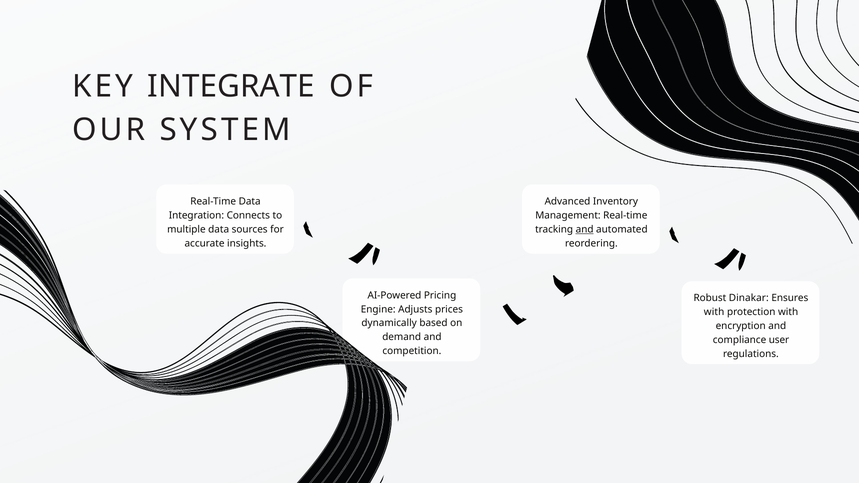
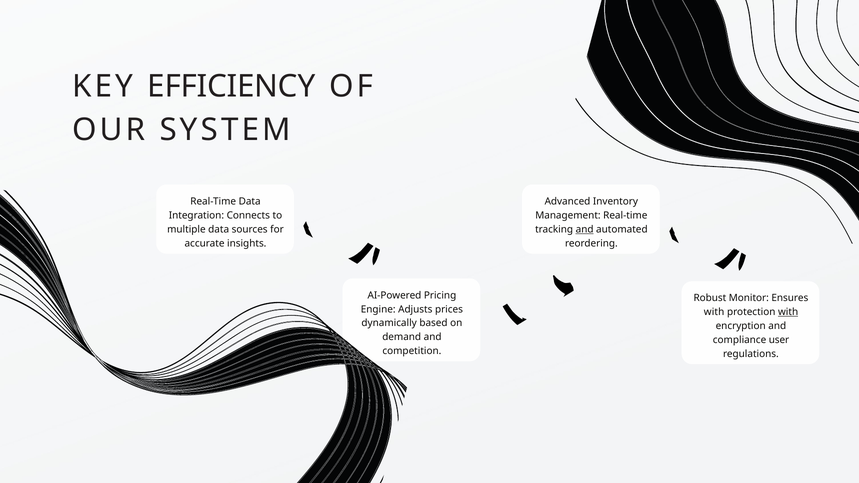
INTEGRATE: INTEGRATE -> EFFICIENCY
Dinakar: Dinakar -> Monitor
with at (788, 312) underline: none -> present
